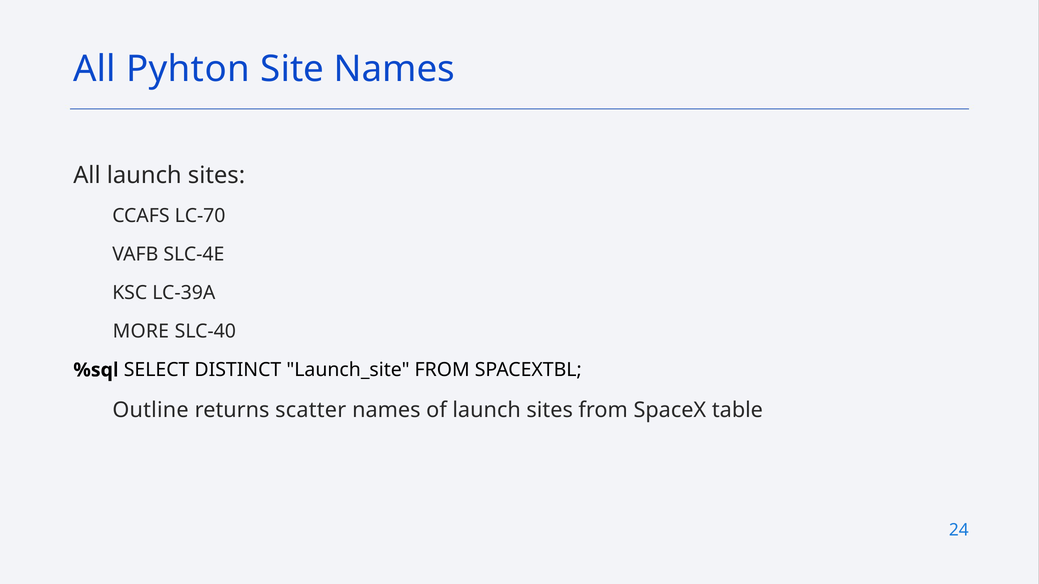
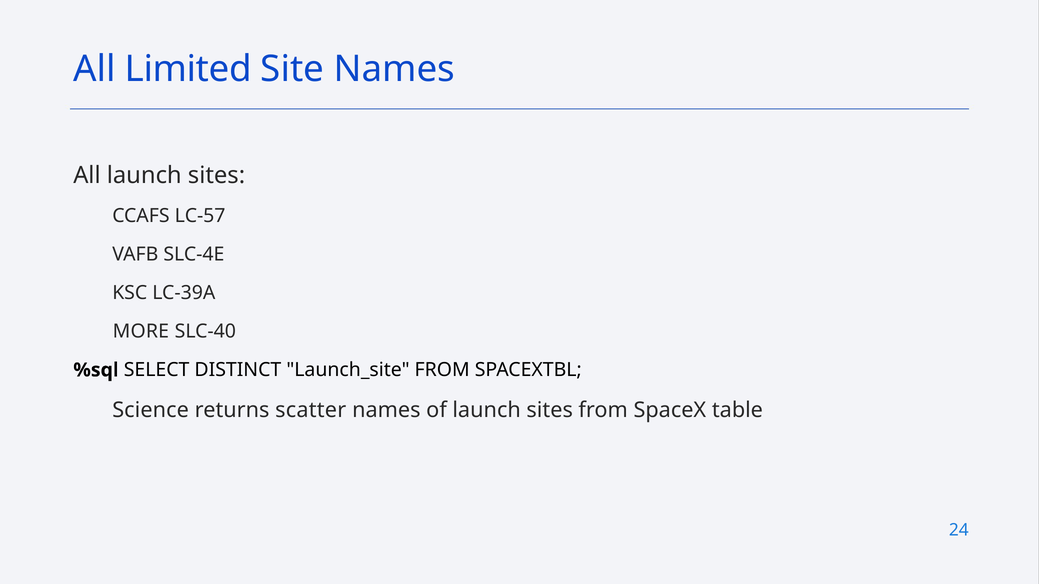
Pyhton: Pyhton -> Limited
LC-70: LC-70 -> LC-57
Outline: Outline -> Science
